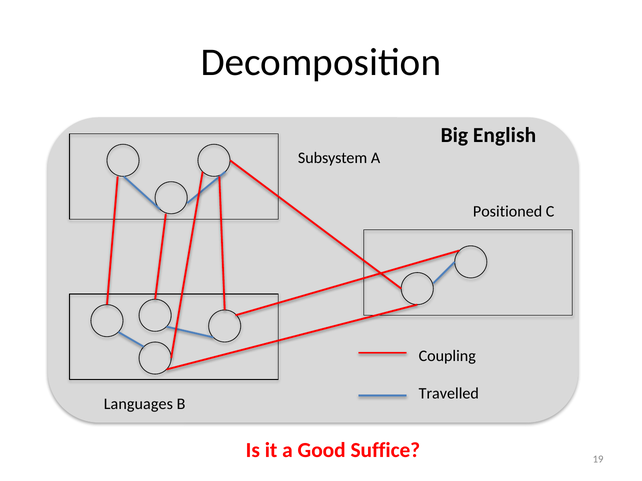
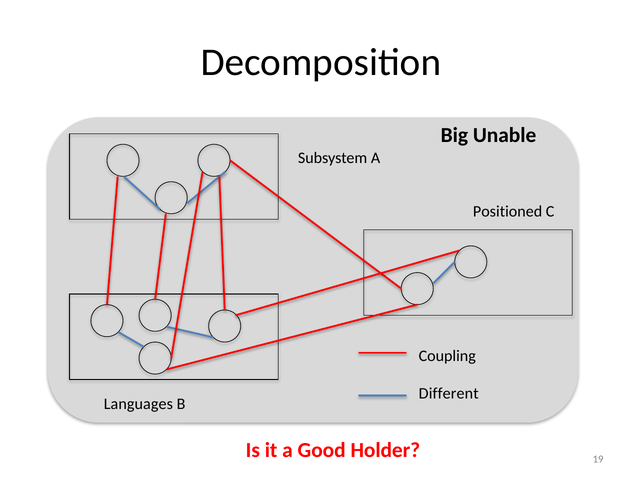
English: English -> Unable
Travelled: Travelled -> Different
Suffice: Suffice -> Holder
